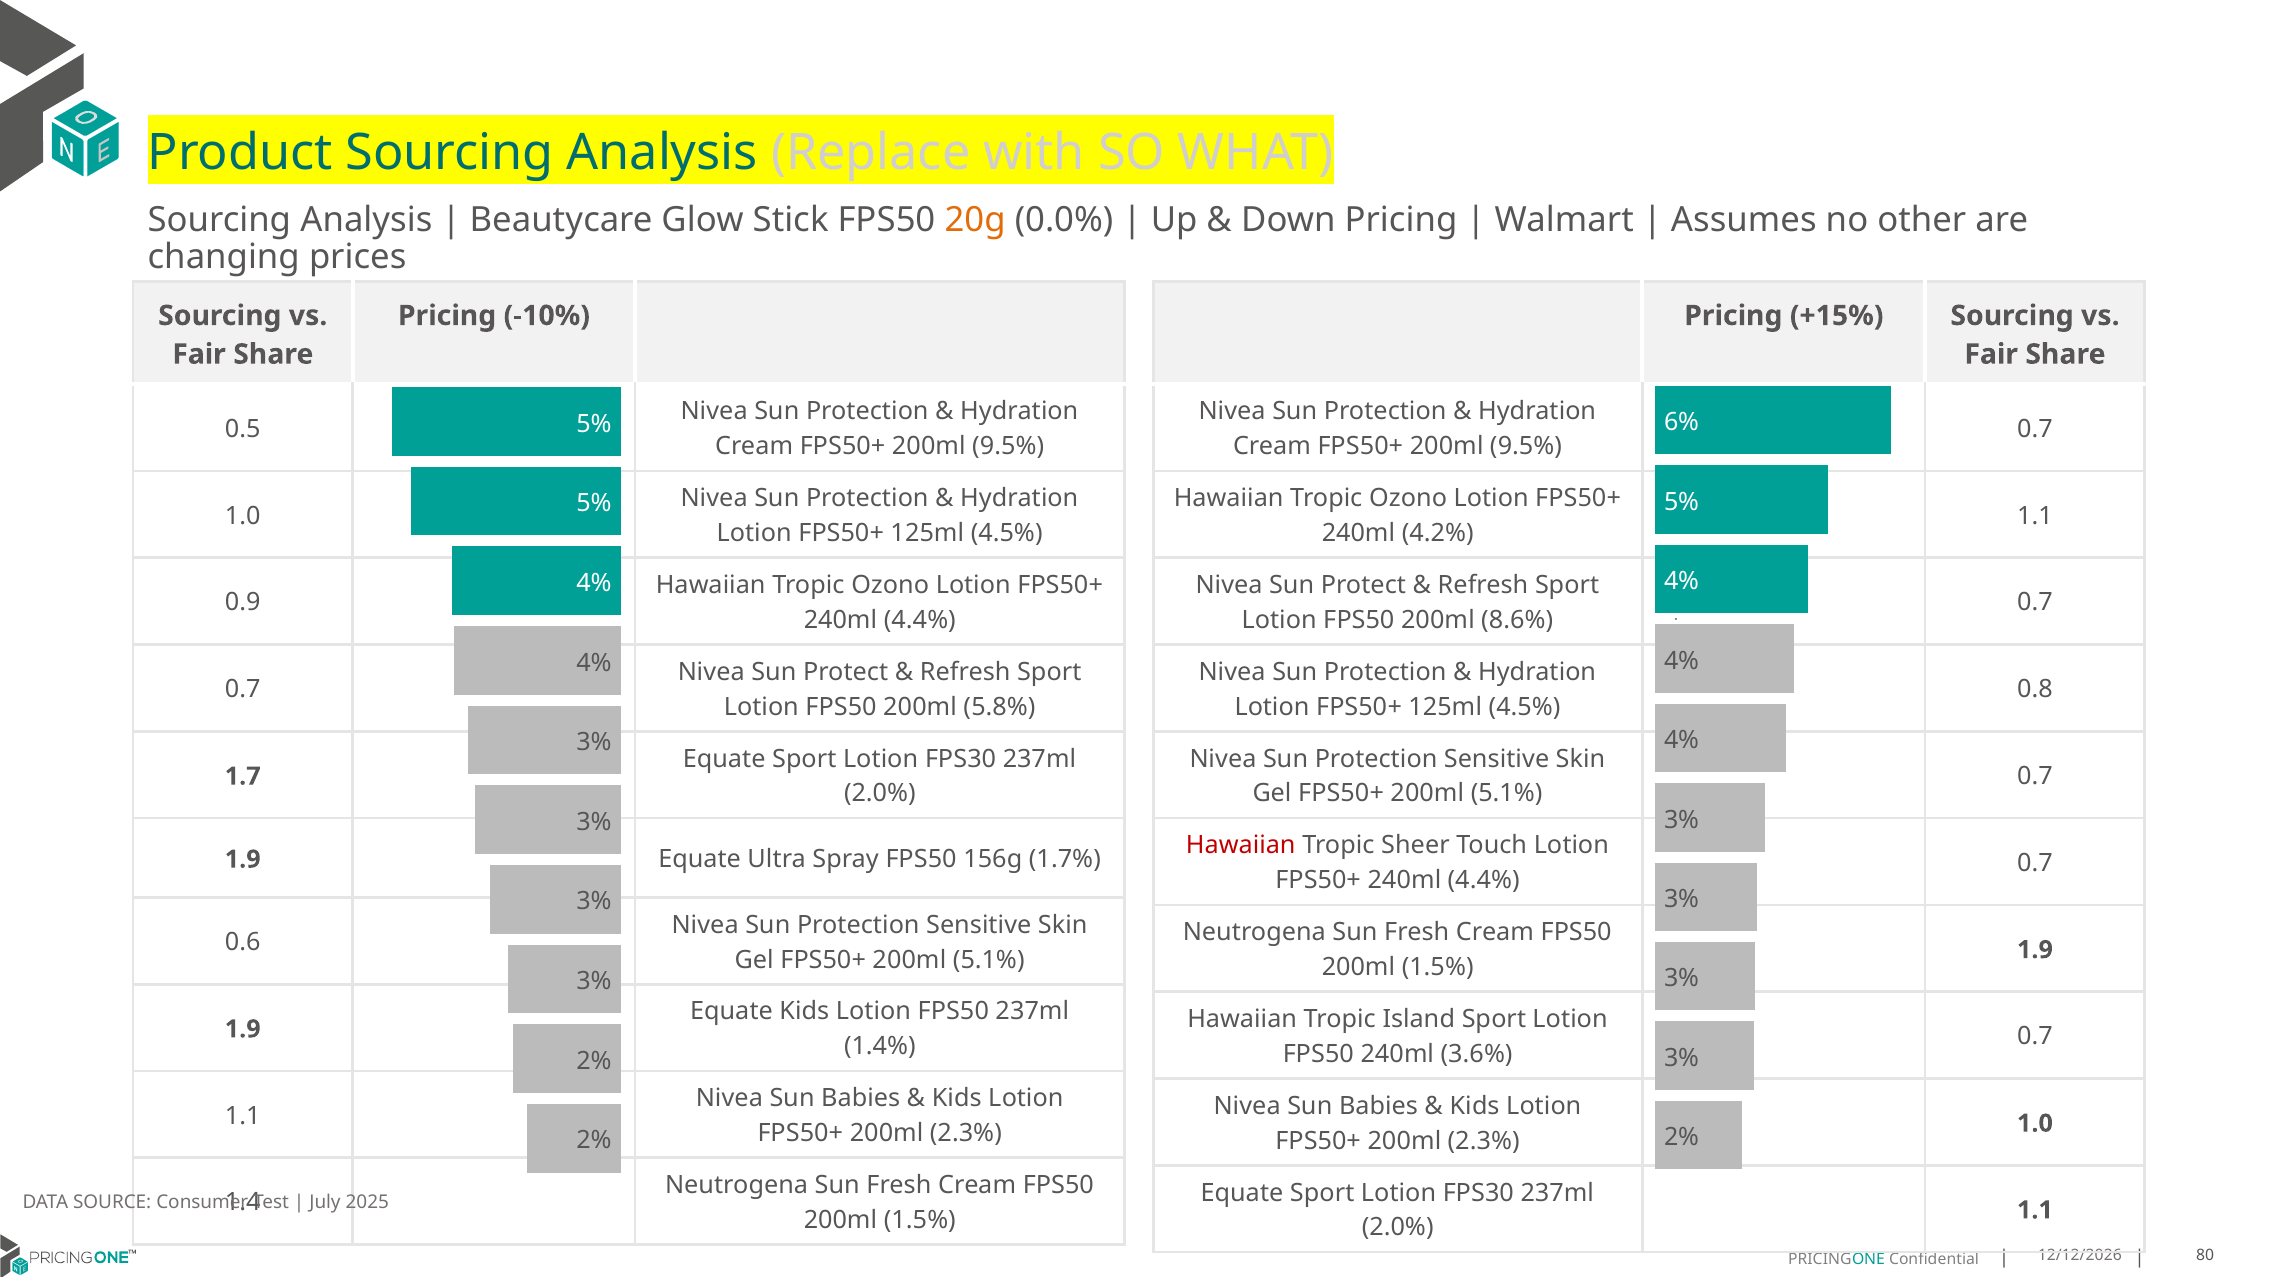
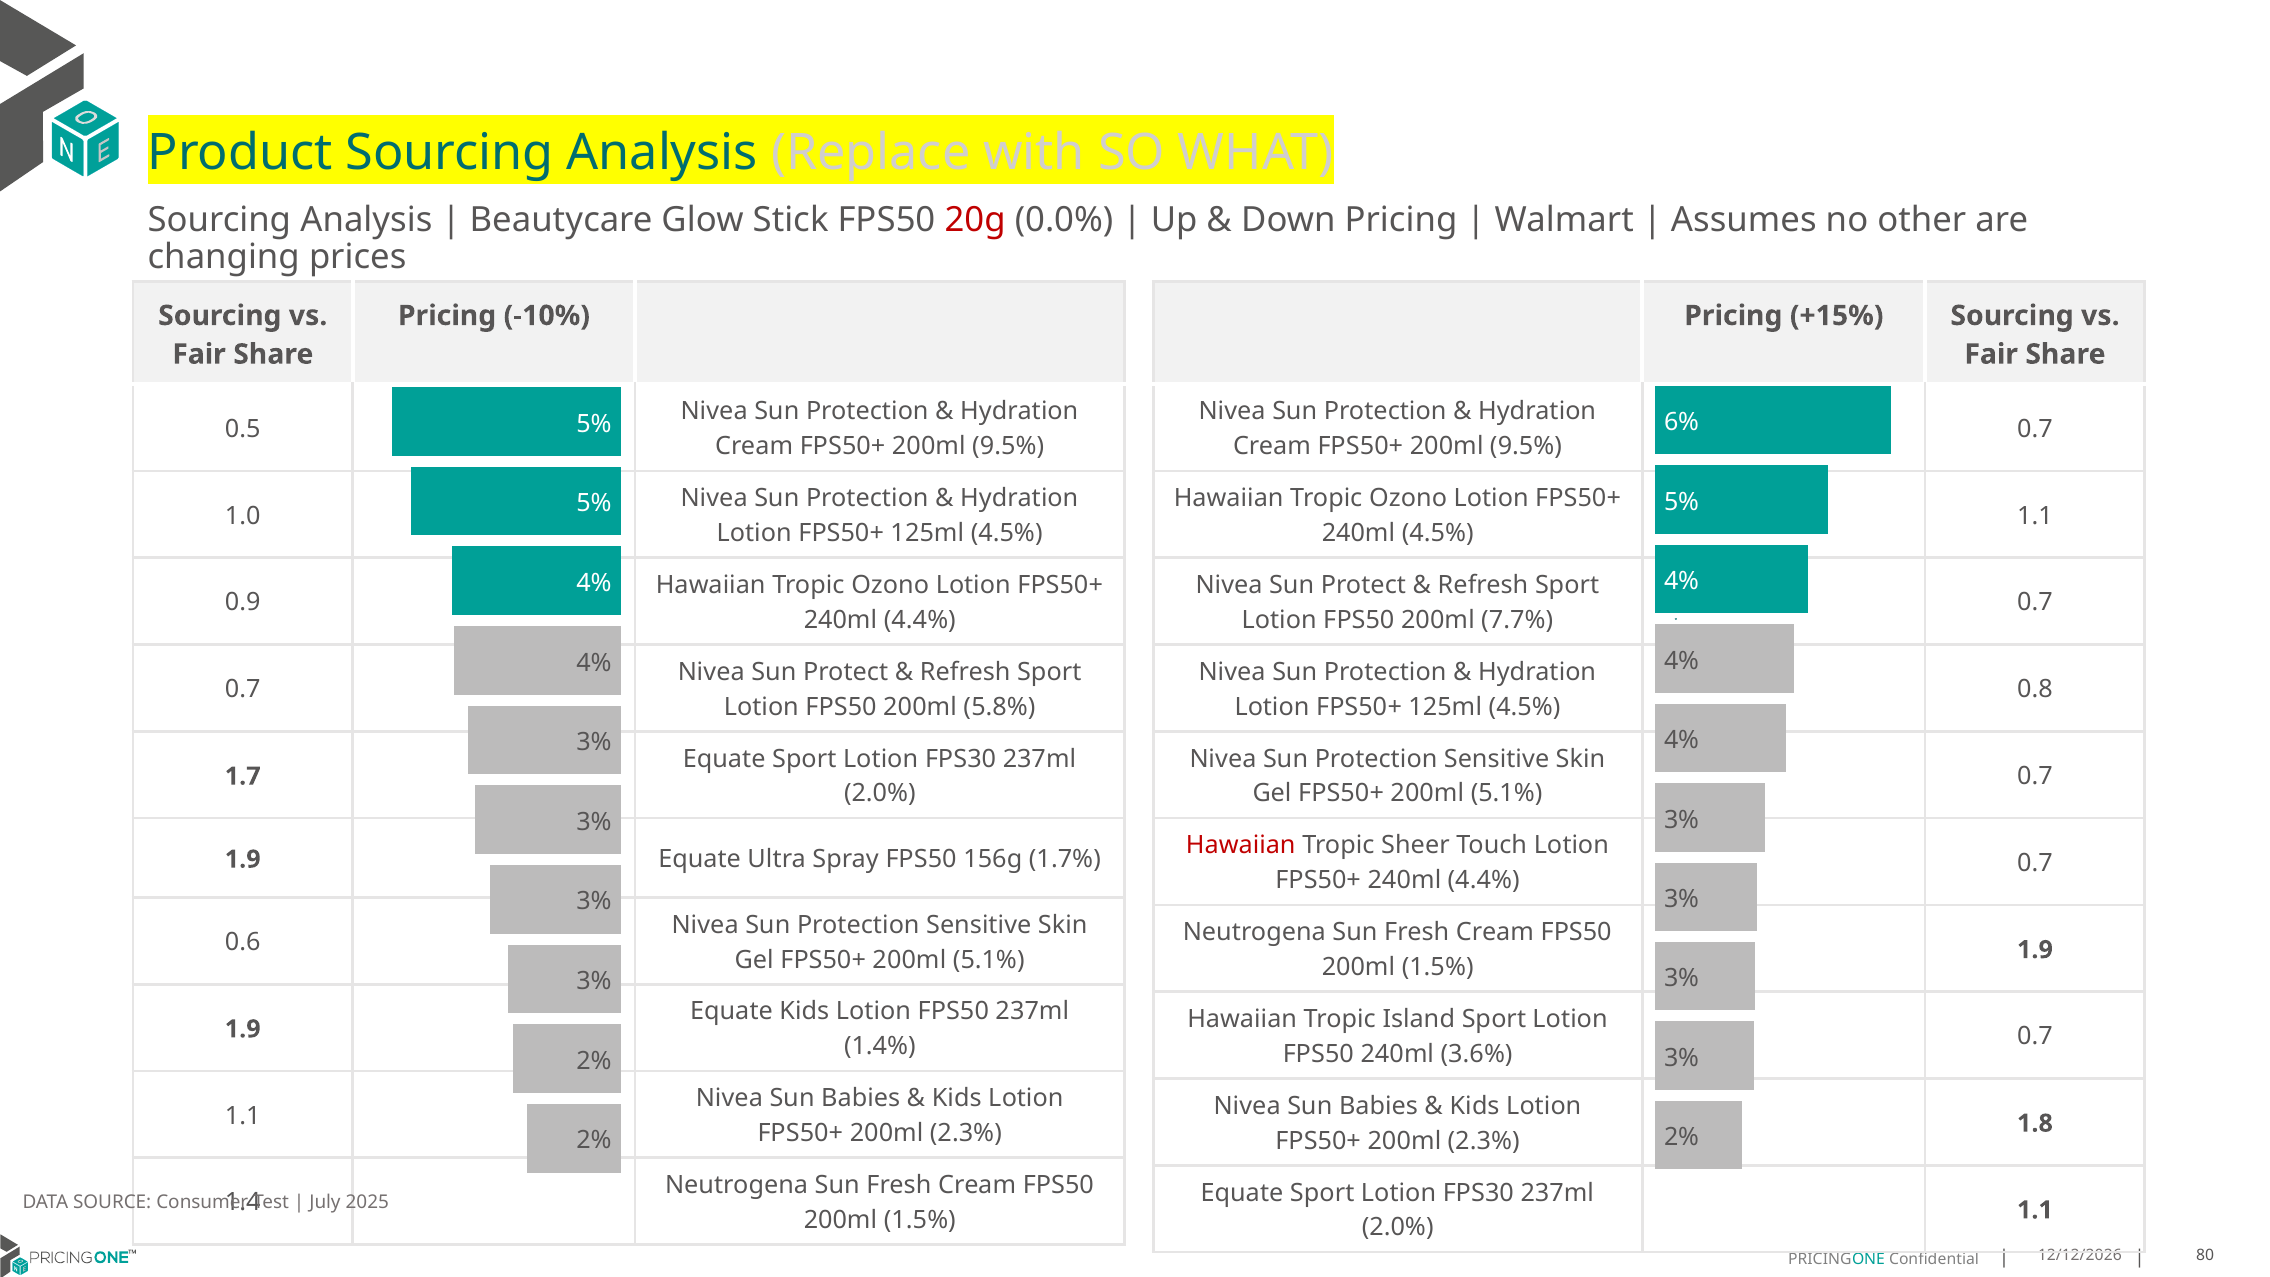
20g colour: orange -> red
240ml 4.2%: 4.2% -> 4.5%
8.6%: 8.6% -> 7.7%
1.0 at (2035, 1123): 1.0 -> 1.8
